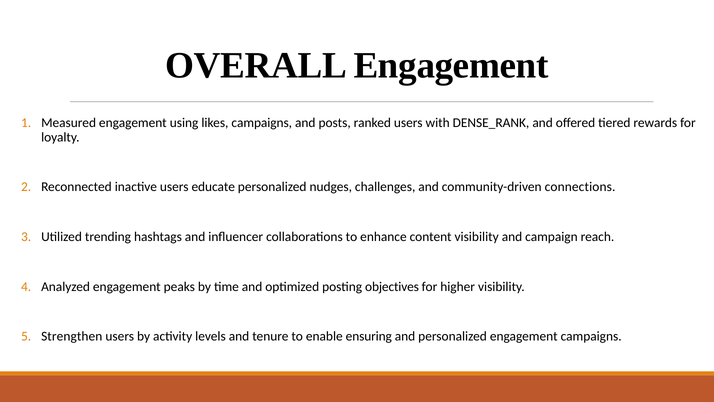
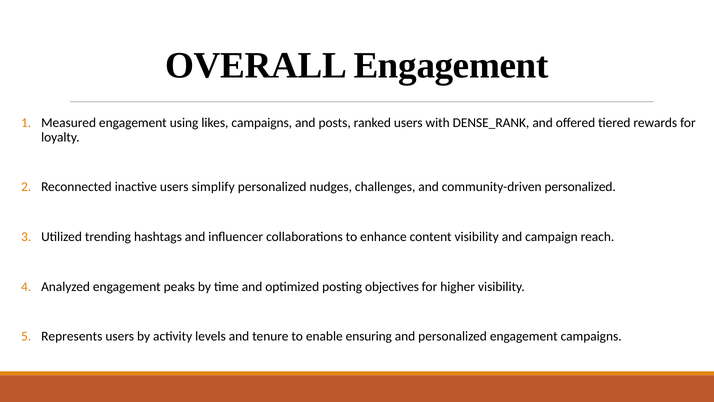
educate: educate -> simplify
community-driven connections: connections -> personalized
Strengthen: Strengthen -> Represents
